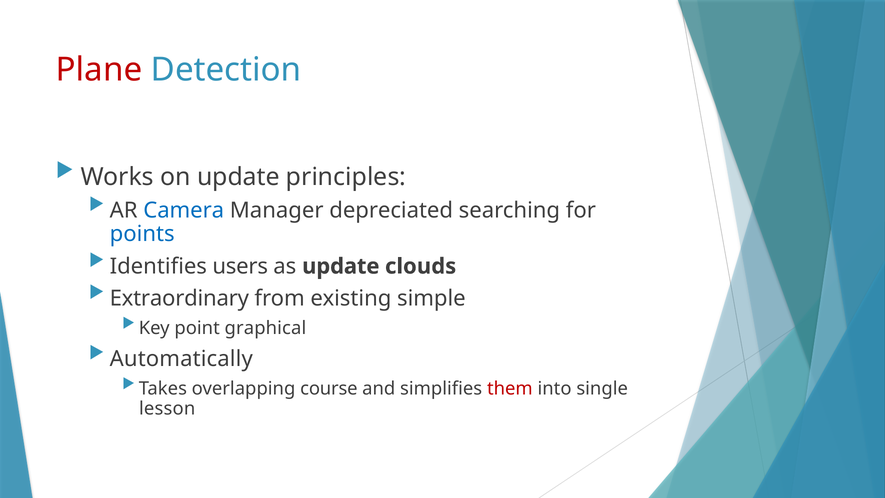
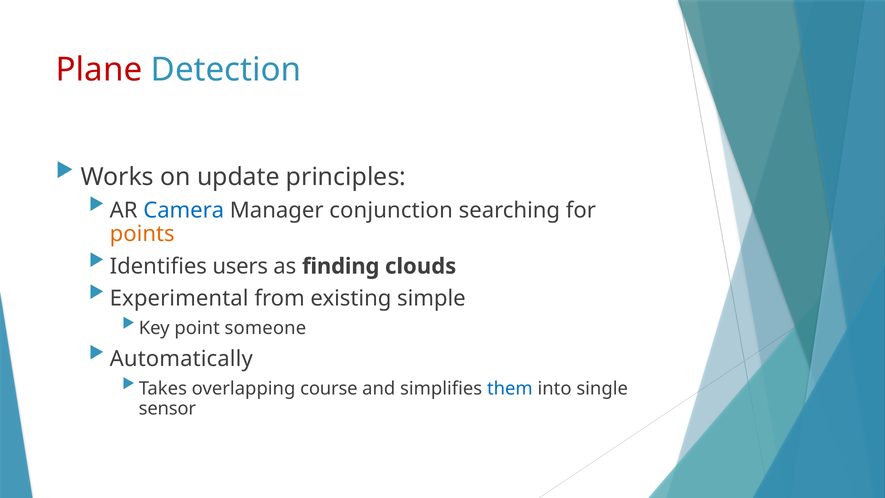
depreciated: depreciated -> conjunction
points colour: blue -> orange
as update: update -> finding
Extraordinary: Extraordinary -> Experimental
graphical: graphical -> someone
them colour: red -> blue
lesson: lesson -> sensor
